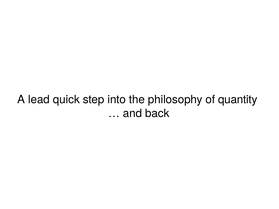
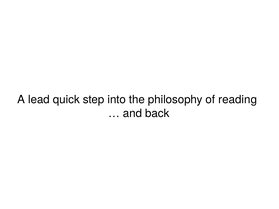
quantity: quantity -> reading
